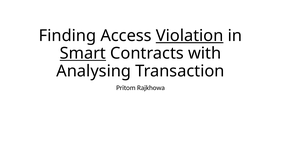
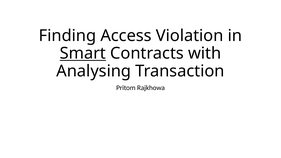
Violation underline: present -> none
